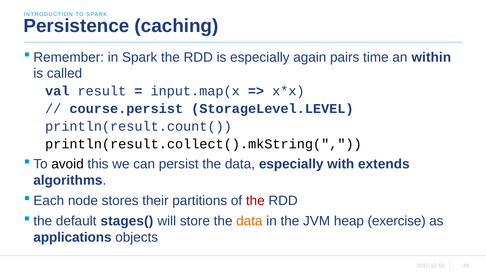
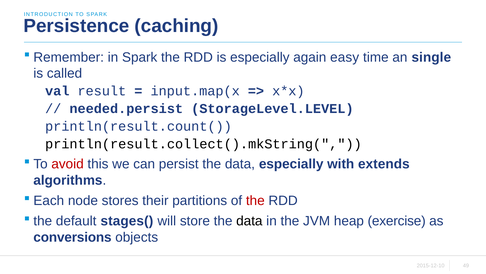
pairs: pairs -> easy
within: within -> single
course.persist: course.persist -> needed.persist
avoid colour: black -> red
data at (249, 221) colour: orange -> black
applications: applications -> conversions
